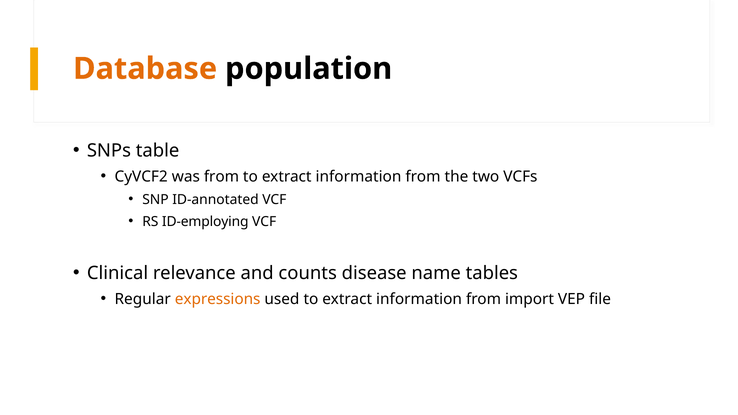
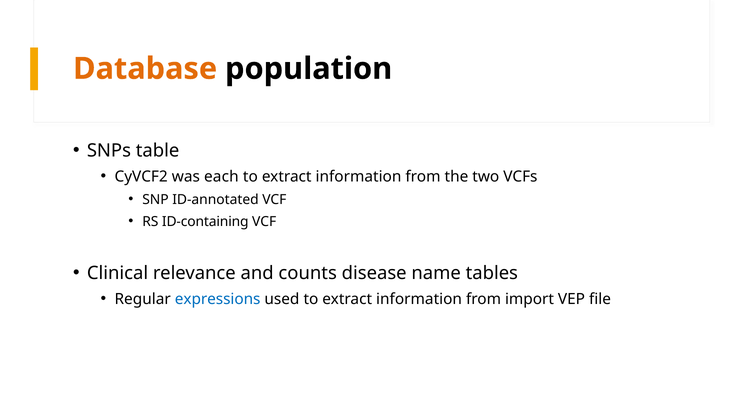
was from: from -> each
ID-employing: ID-employing -> ID-containing
expressions colour: orange -> blue
